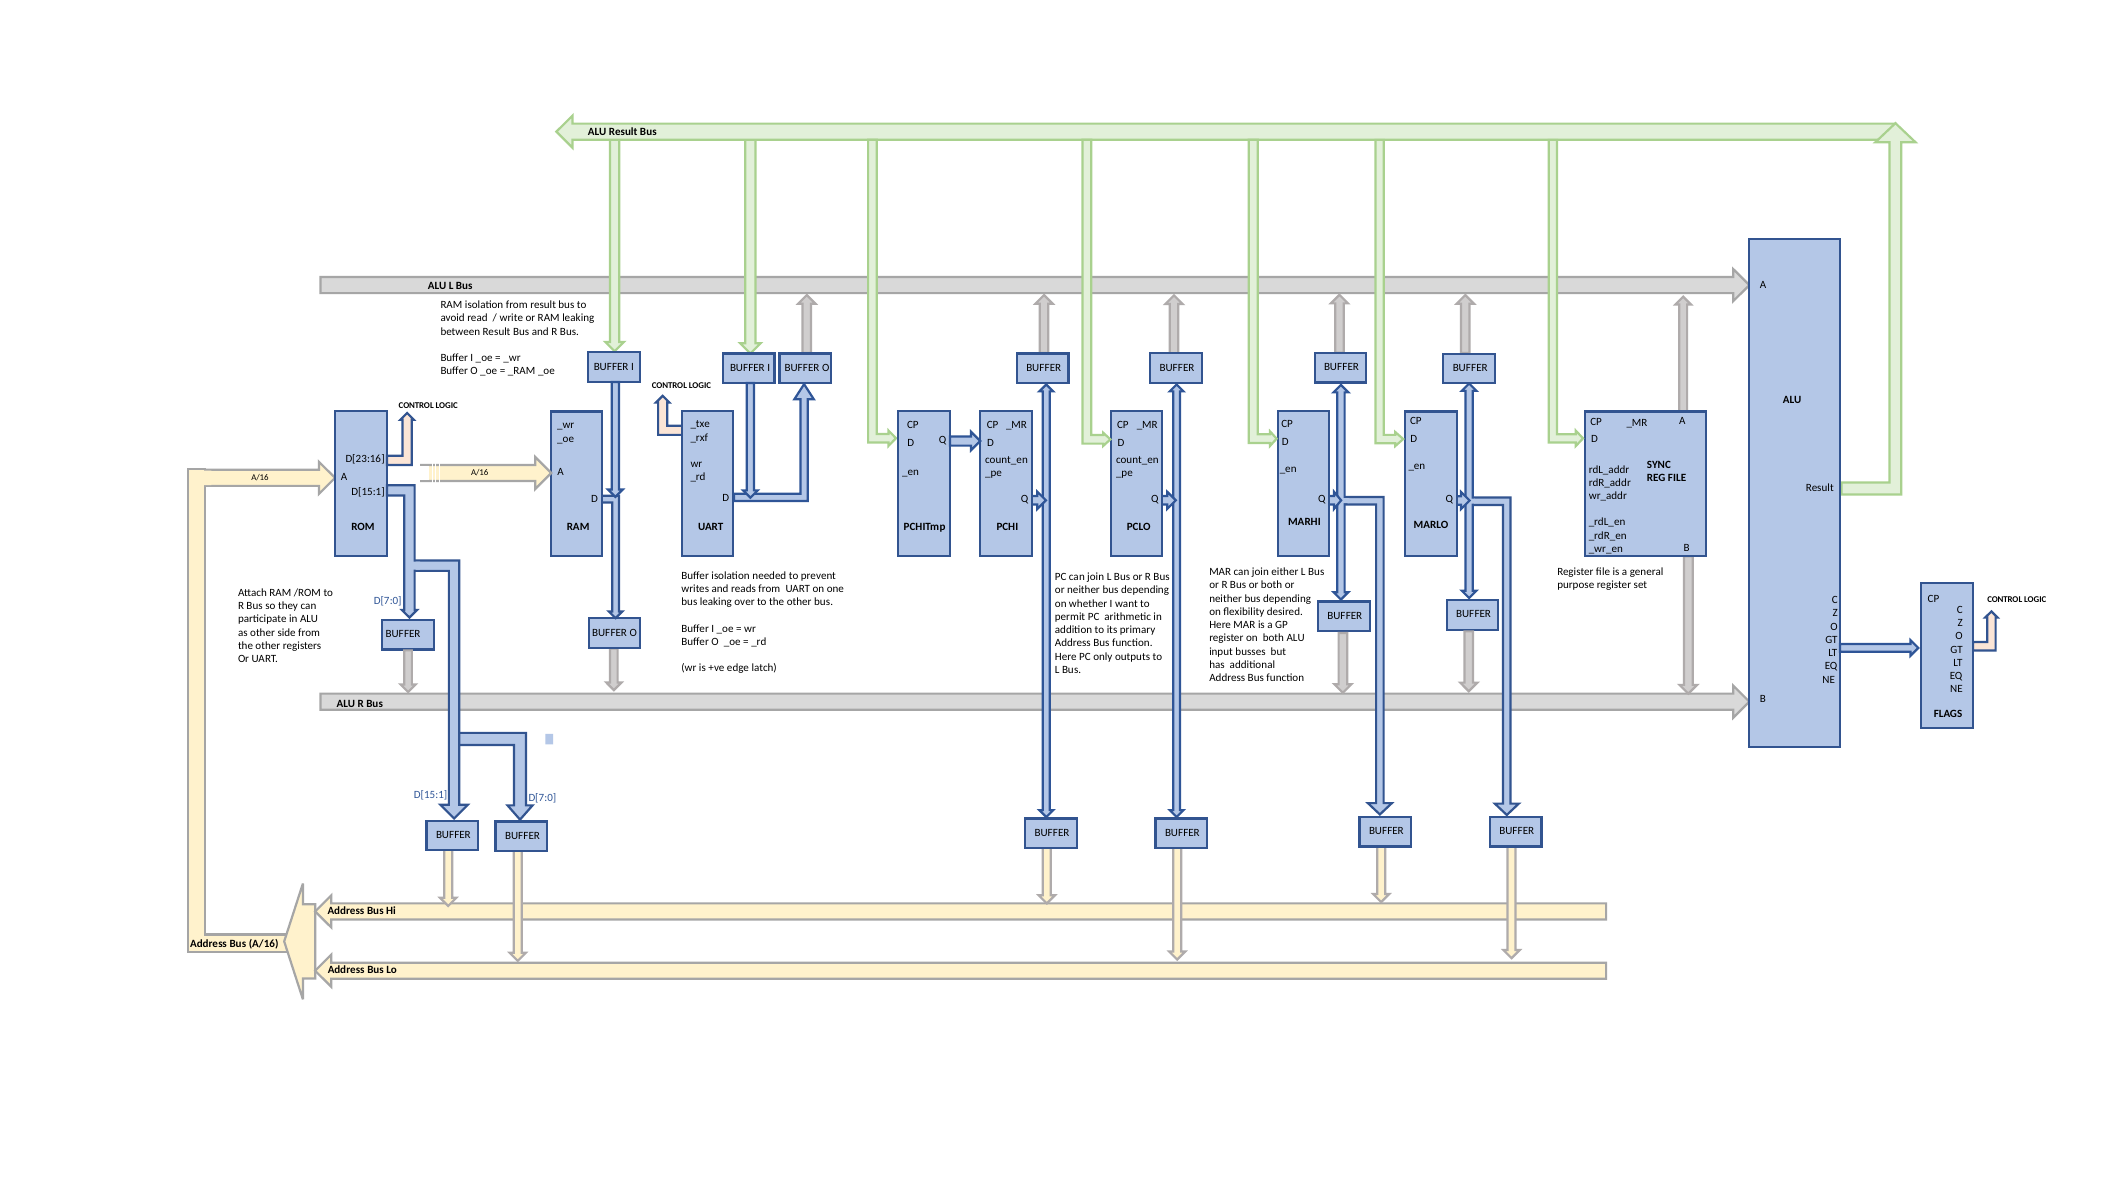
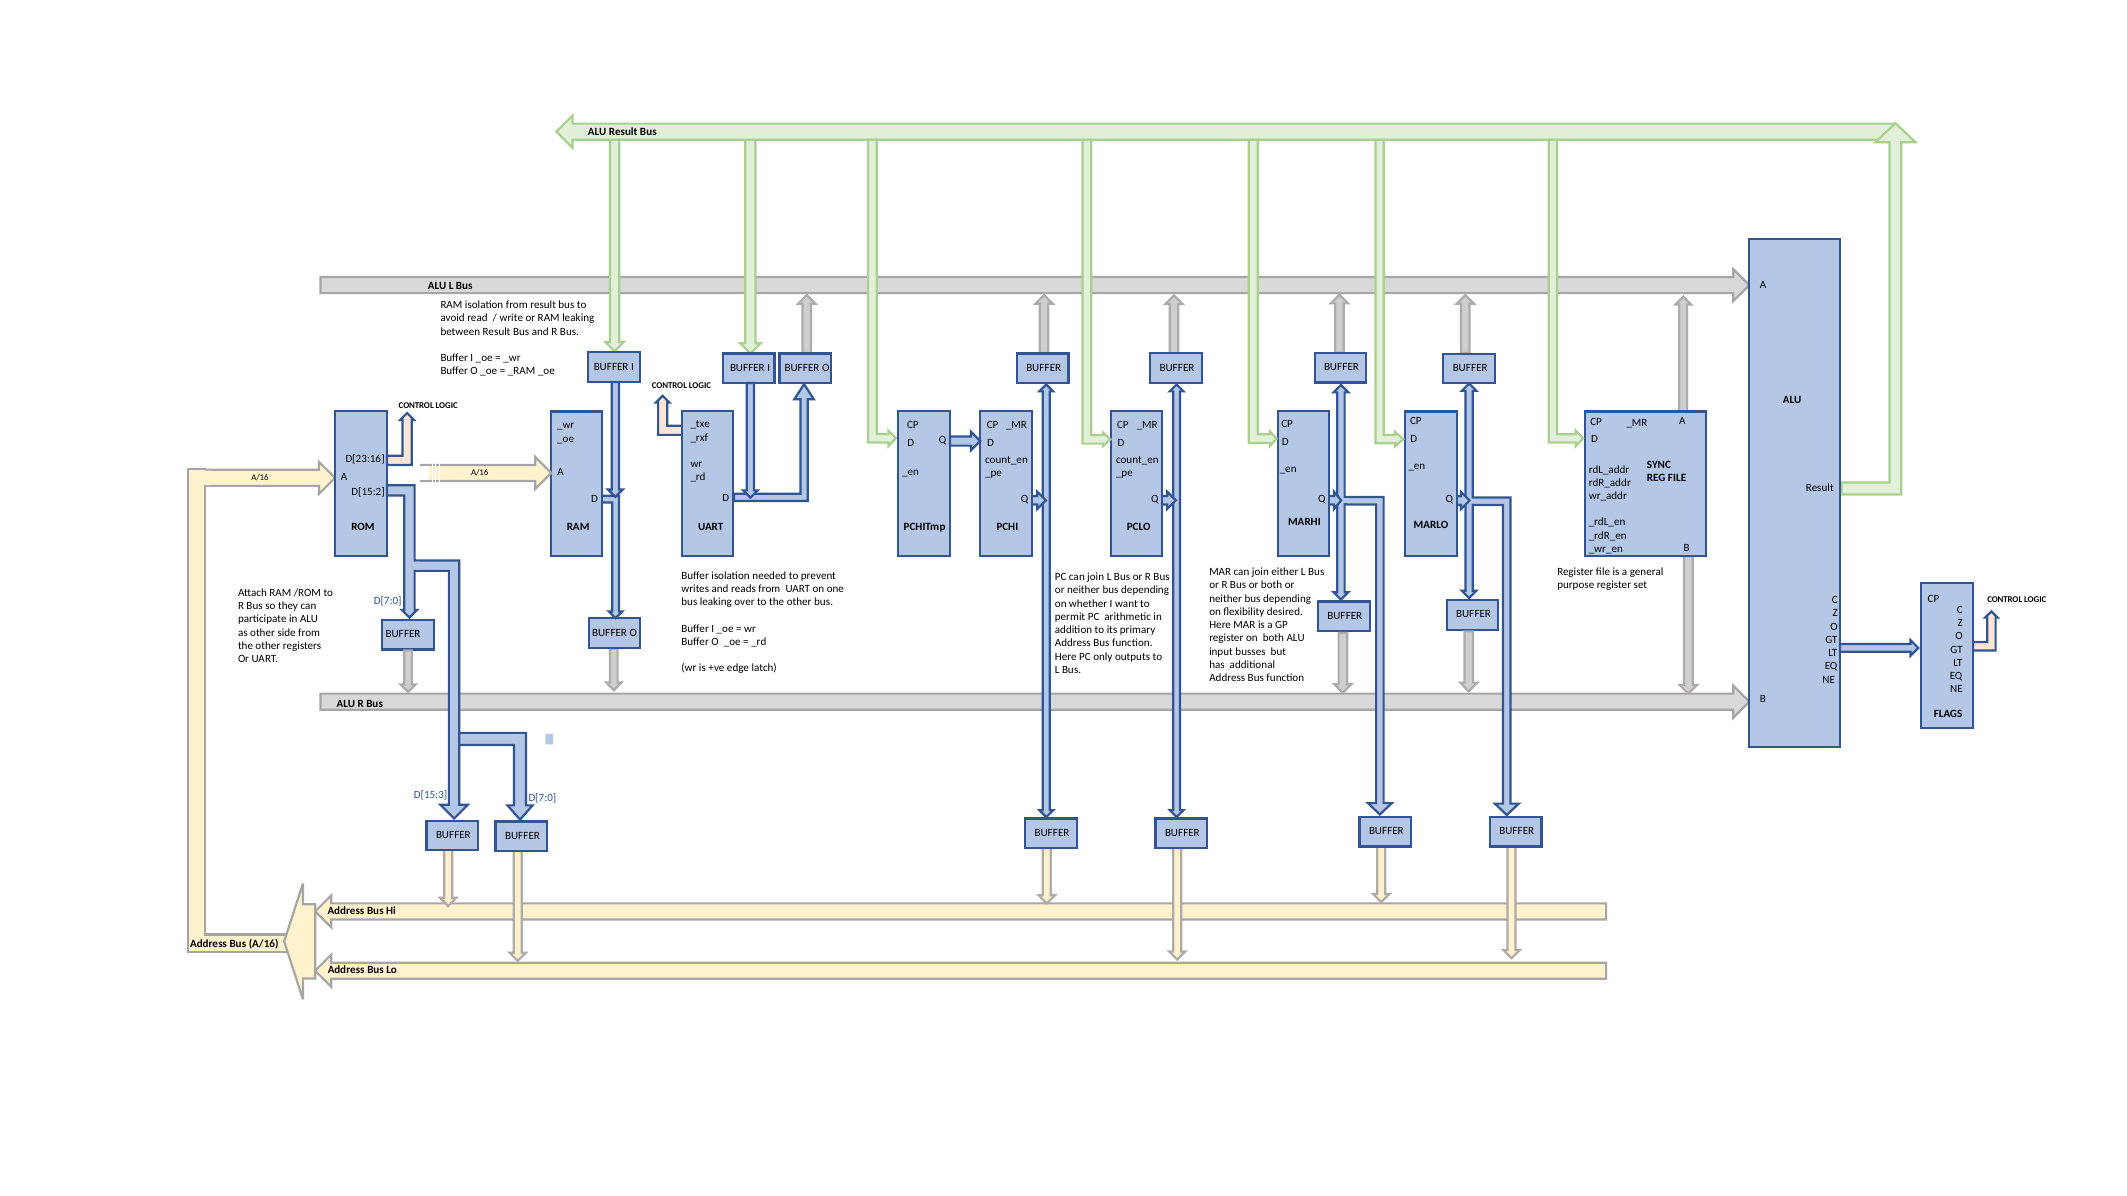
D[15:1 at (368, 492): D[15:1 -> D[15:2
D[15:1 at (431, 796): D[15:1 -> D[15:3
